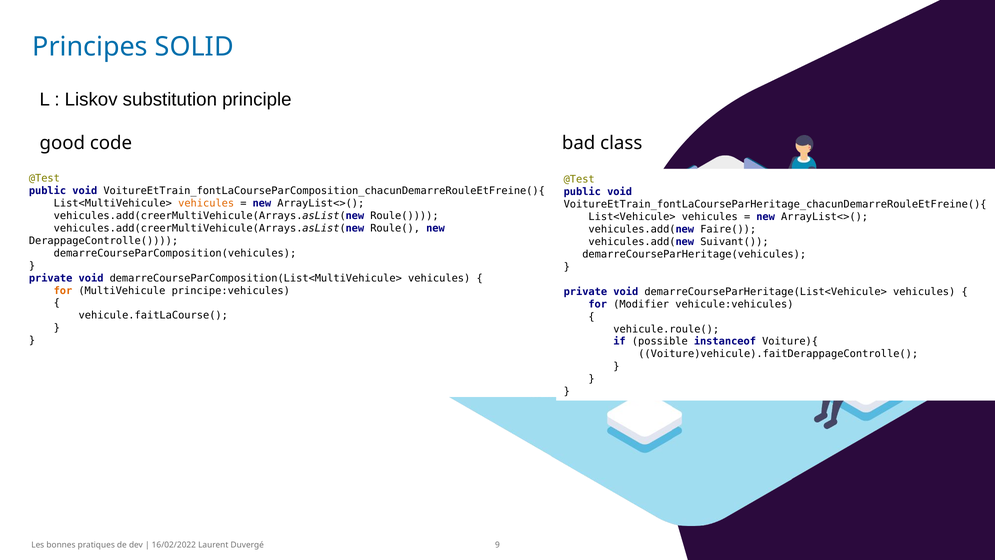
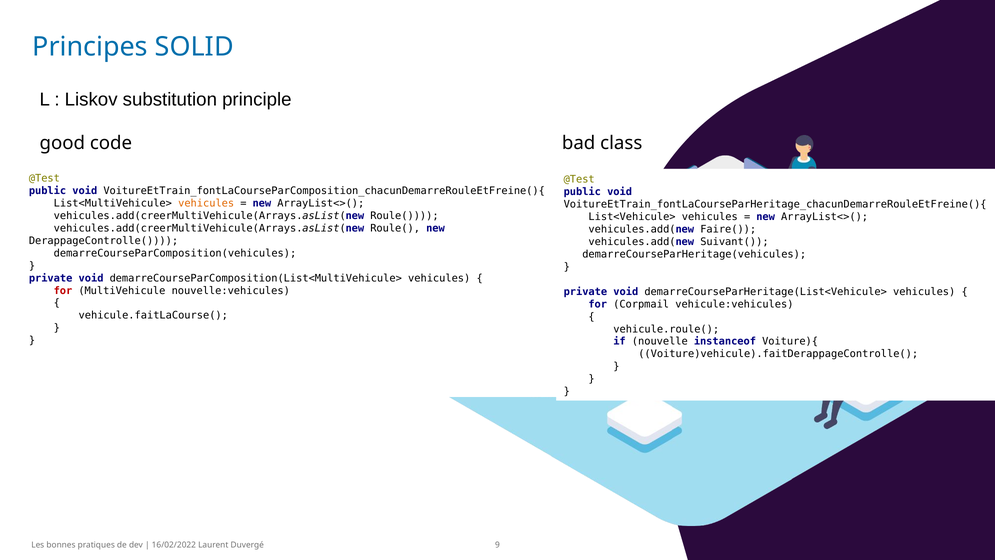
for at (63, 290) colour: orange -> red
principe:vehicules: principe:vehicules -> nouvelle:vehicules
Modifier: Modifier -> Corpmail
possible: possible -> nouvelle
